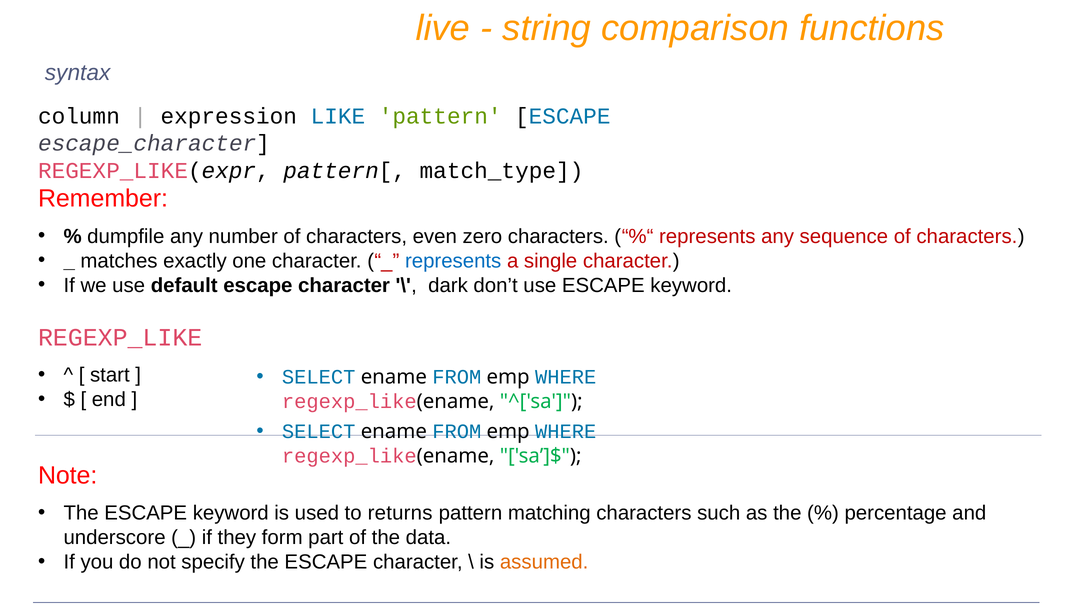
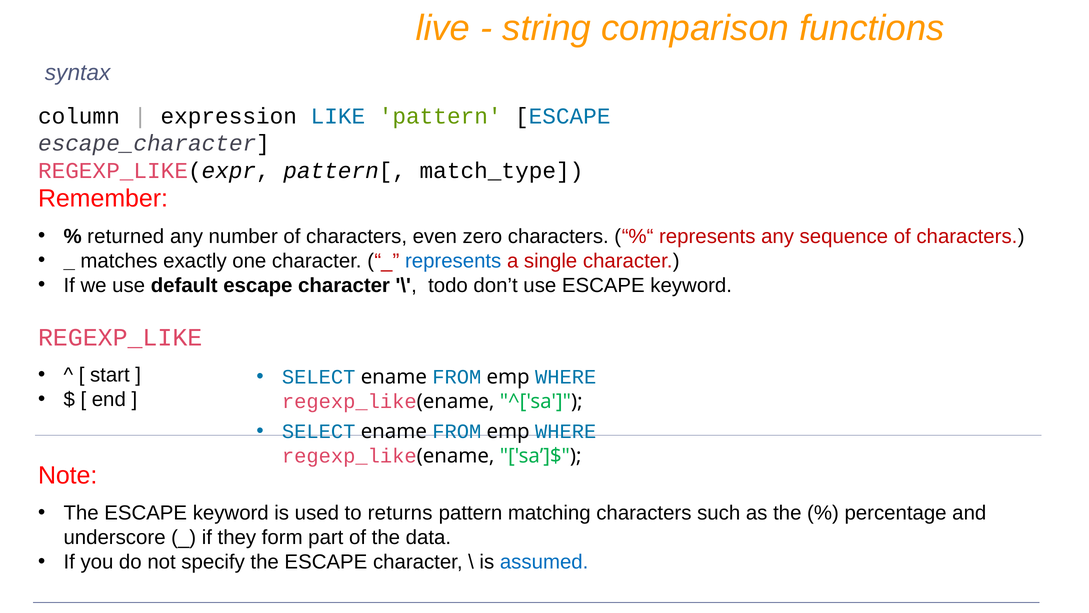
dumpfile: dumpfile -> returned
dark: dark -> todo
assumed colour: orange -> blue
